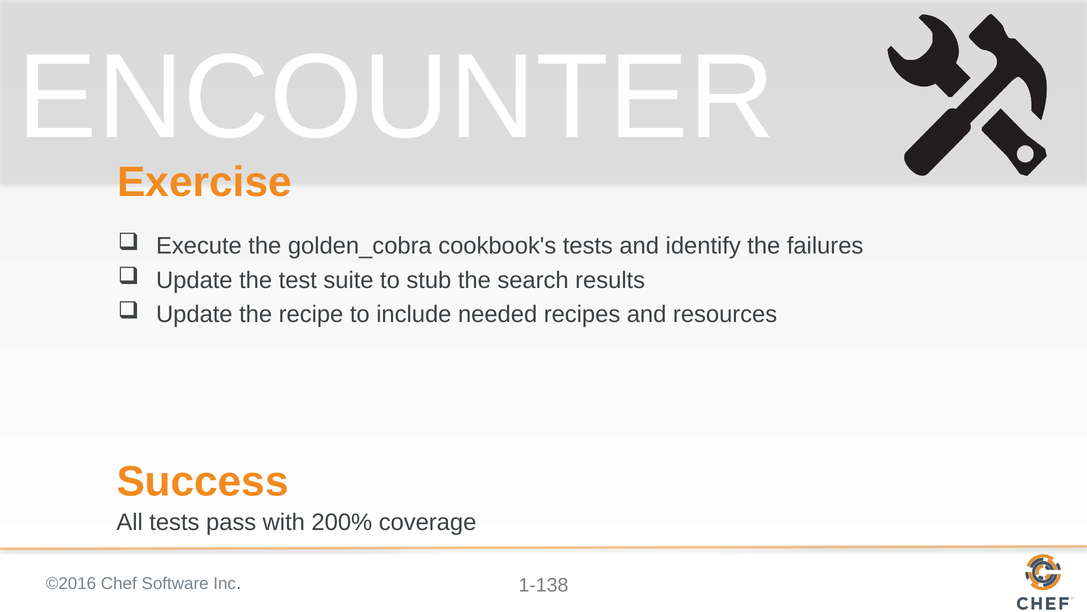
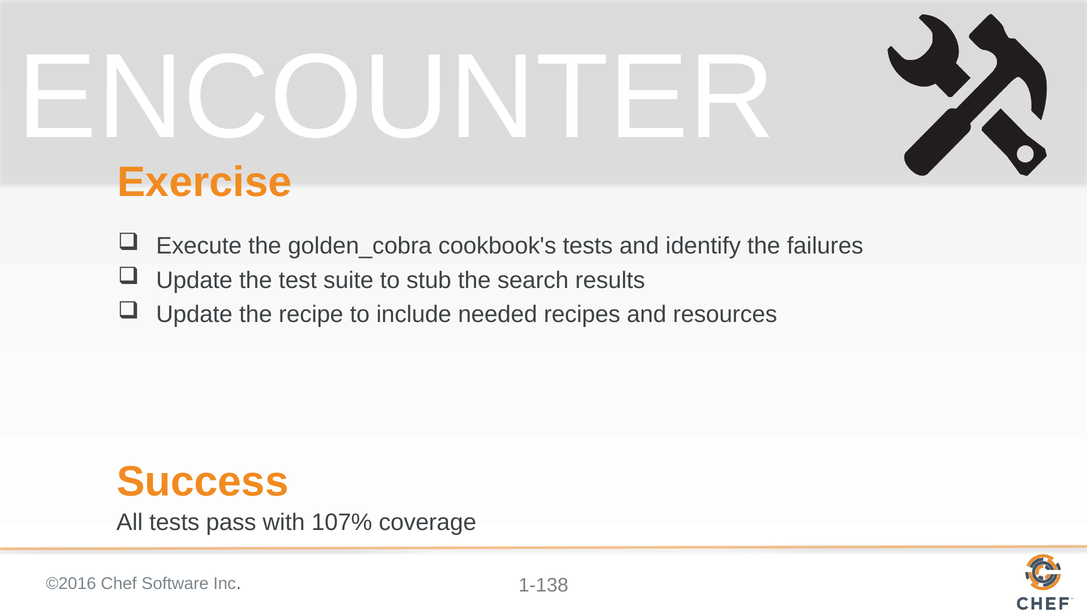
200%: 200% -> 107%
